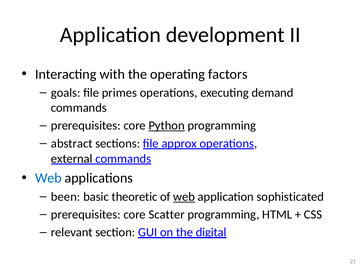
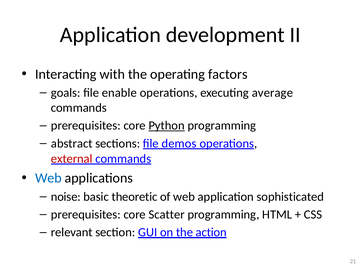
primes: primes -> enable
demand: demand -> average
approx: approx -> demos
external colour: black -> red
been: been -> noise
web at (184, 197) underline: present -> none
digital: digital -> action
